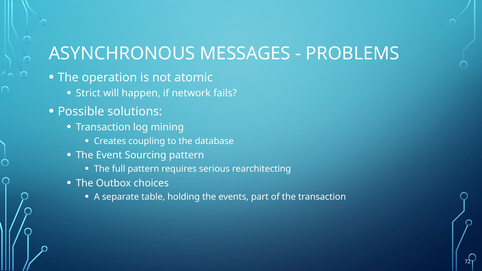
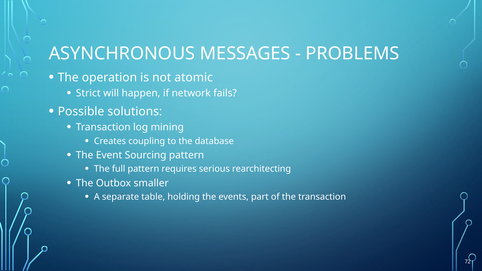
choices: choices -> smaller
